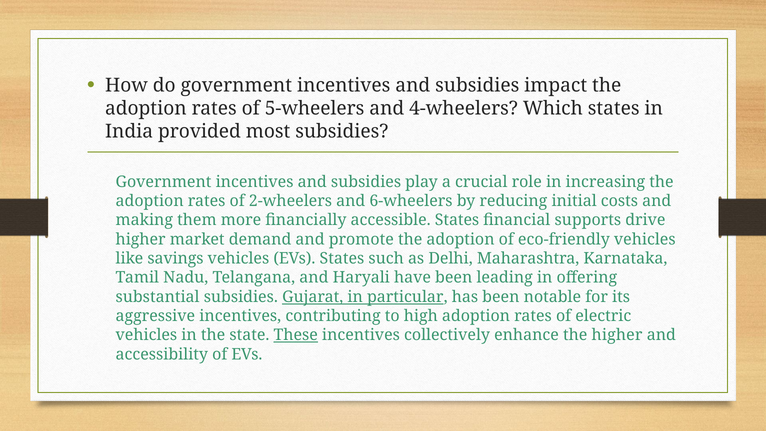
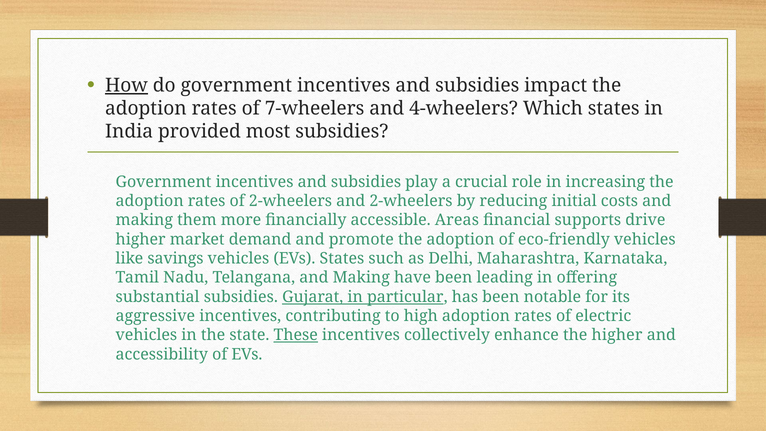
How underline: none -> present
5-wheelers: 5-wheelers -> 7-wheelers
and 6-wheelers: 6-wheelers -> 2-wheelers
accessible States: States -> Areas
Telangana and Haryali: Haryali -> Making
